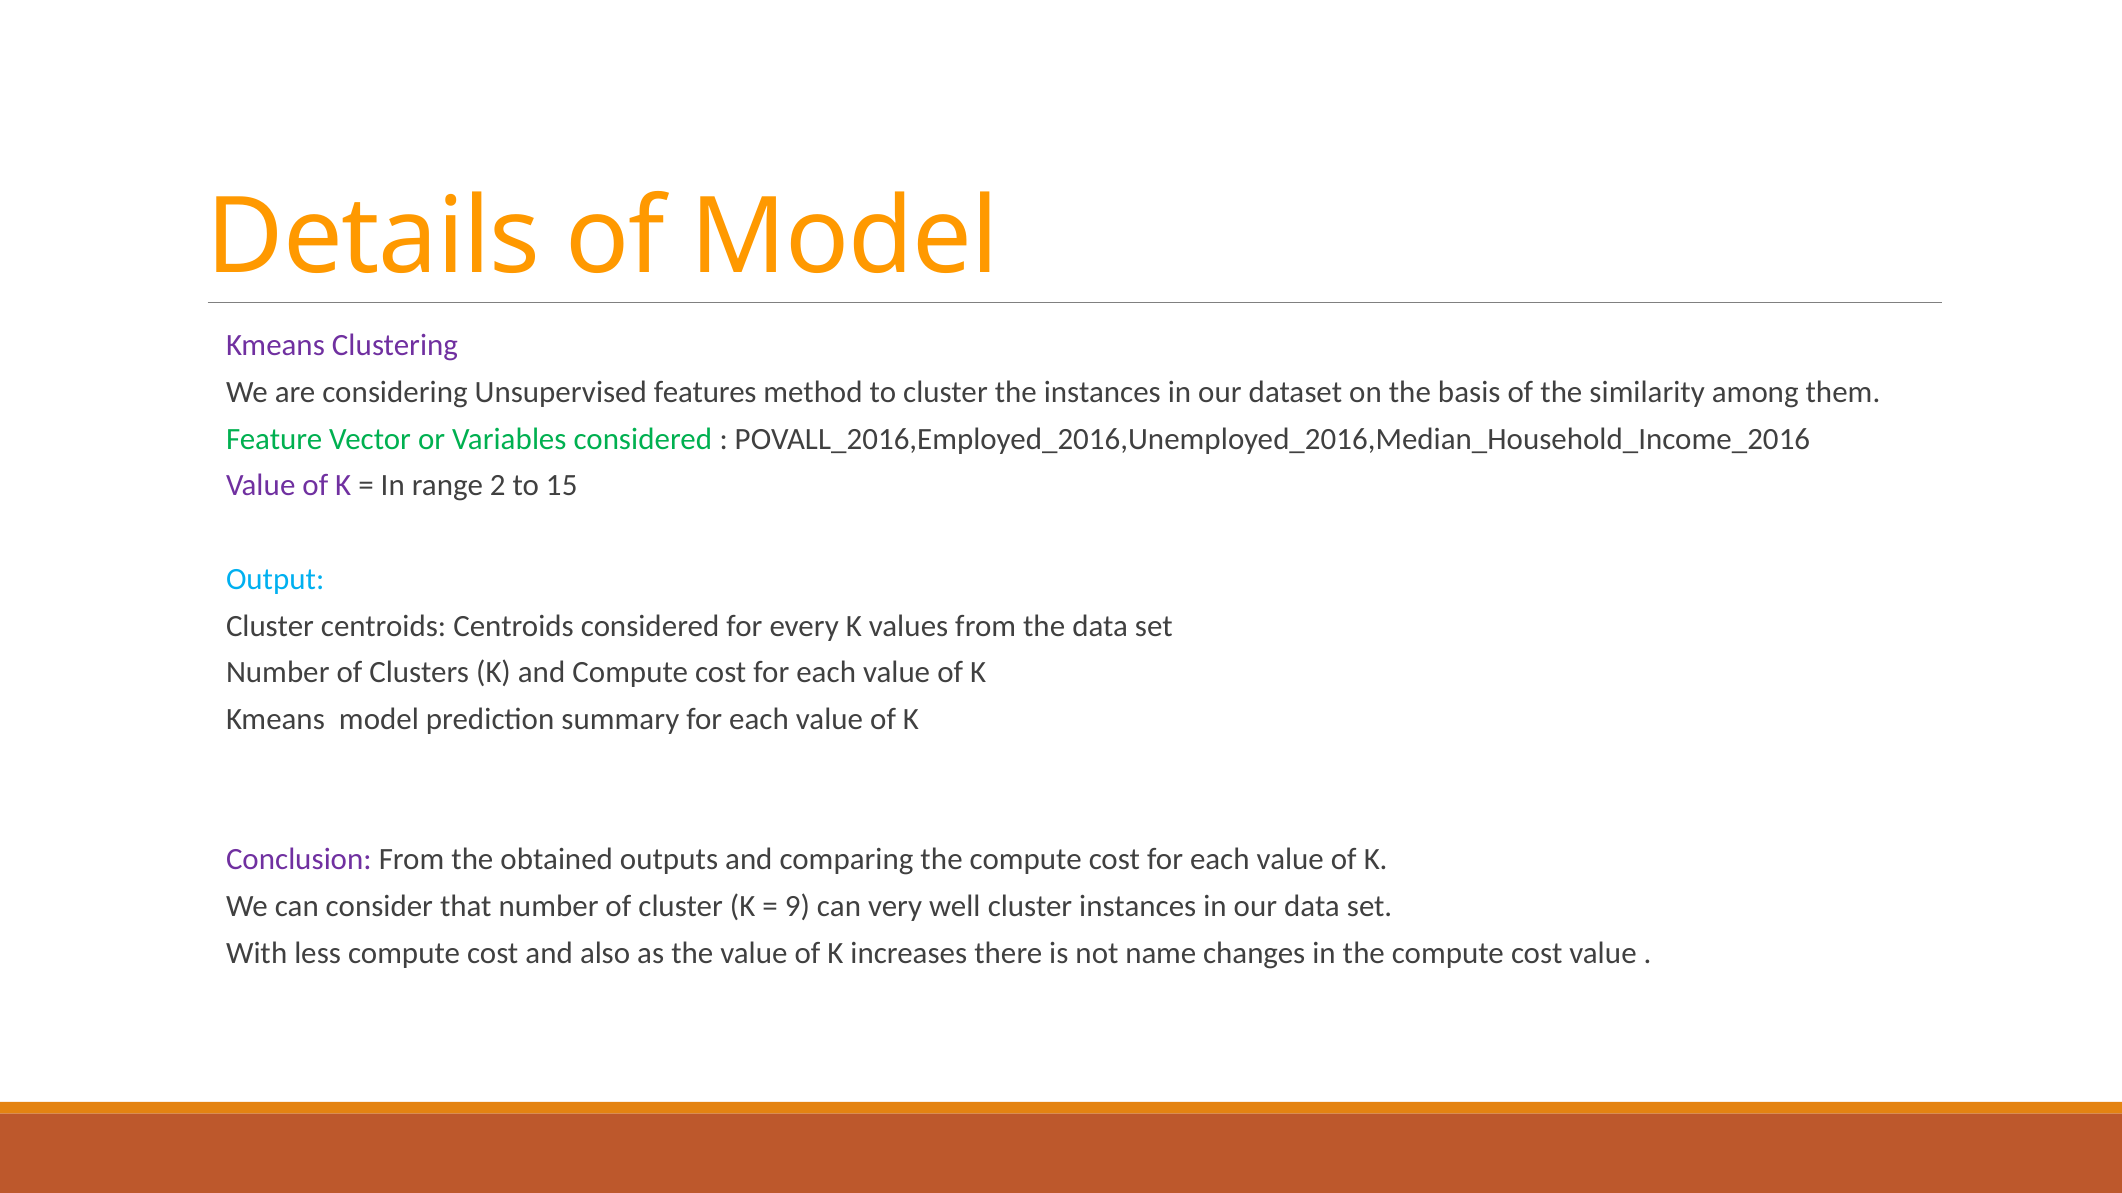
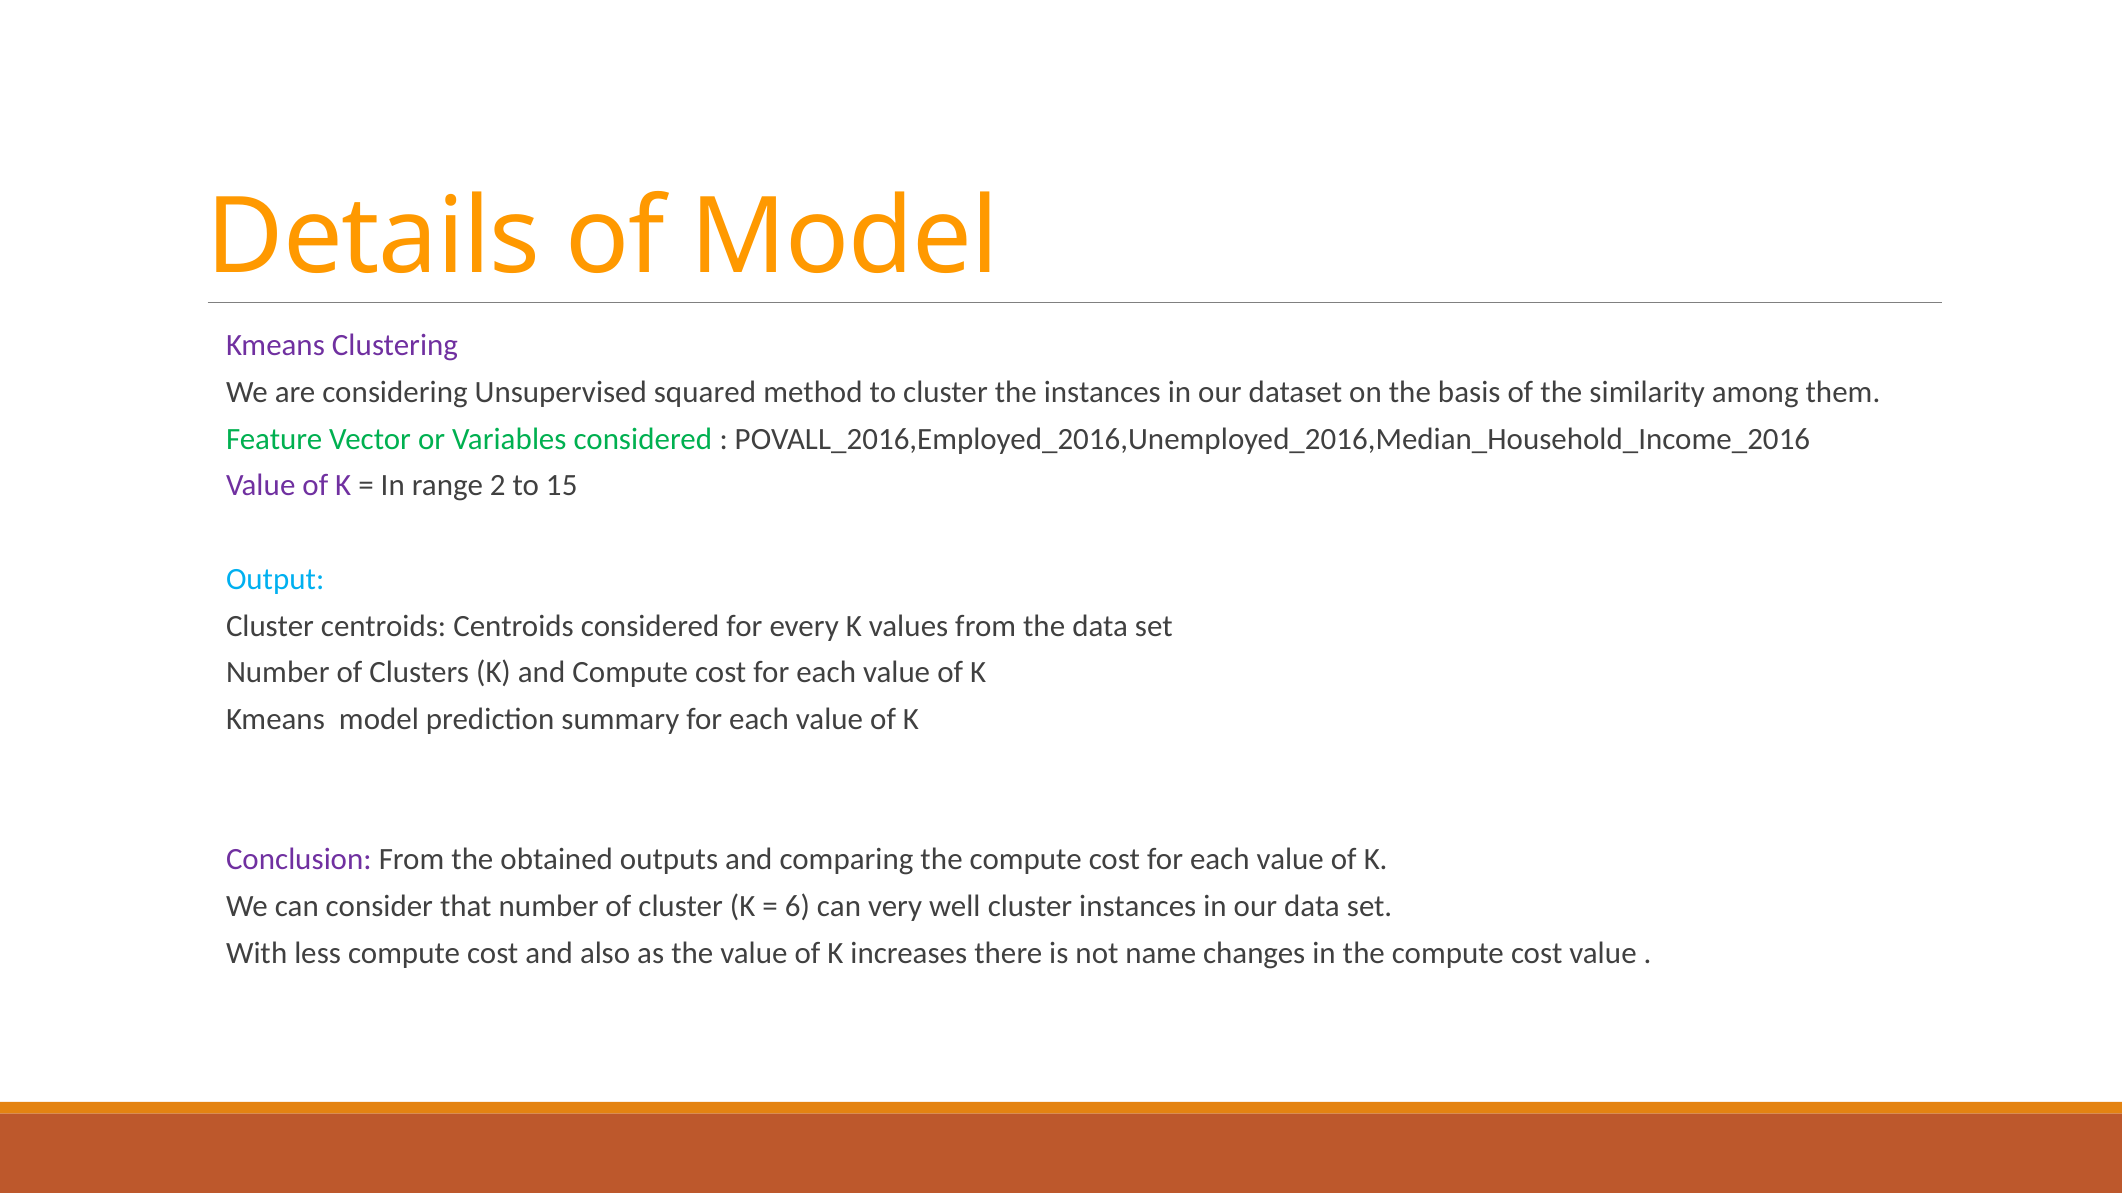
features: features -> squared
9: 9 -> 6
